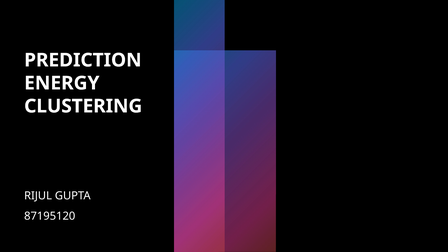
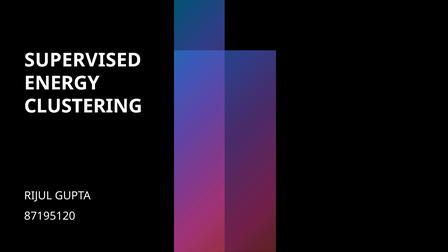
PREDICTION: PREDICTION -> SUPERVISED
